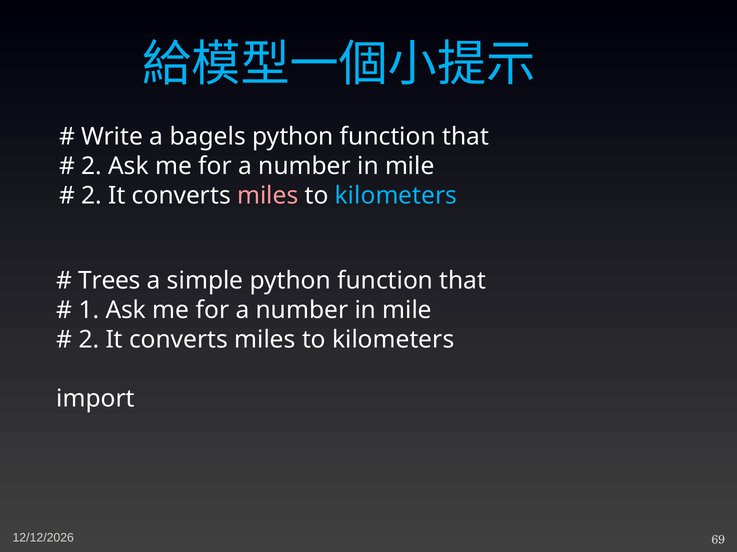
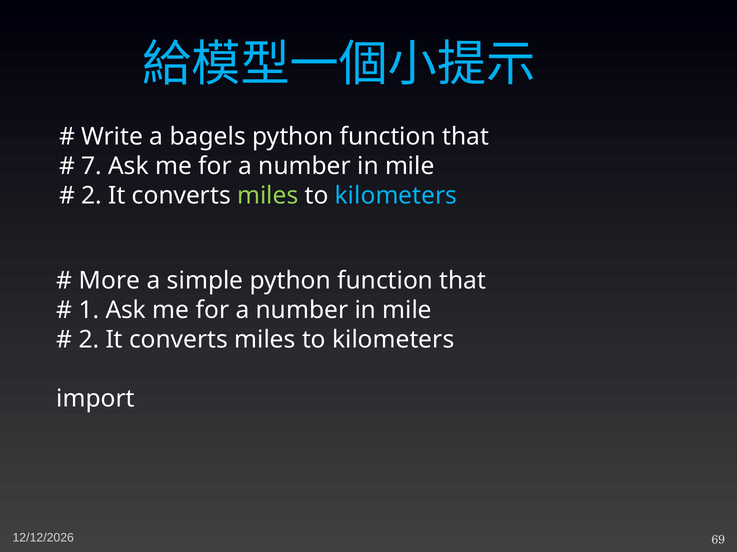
2 at (92, 166): 2 -> 7
miles at (268, 196) colour: pink -> light green
Trees: Trees -> More
